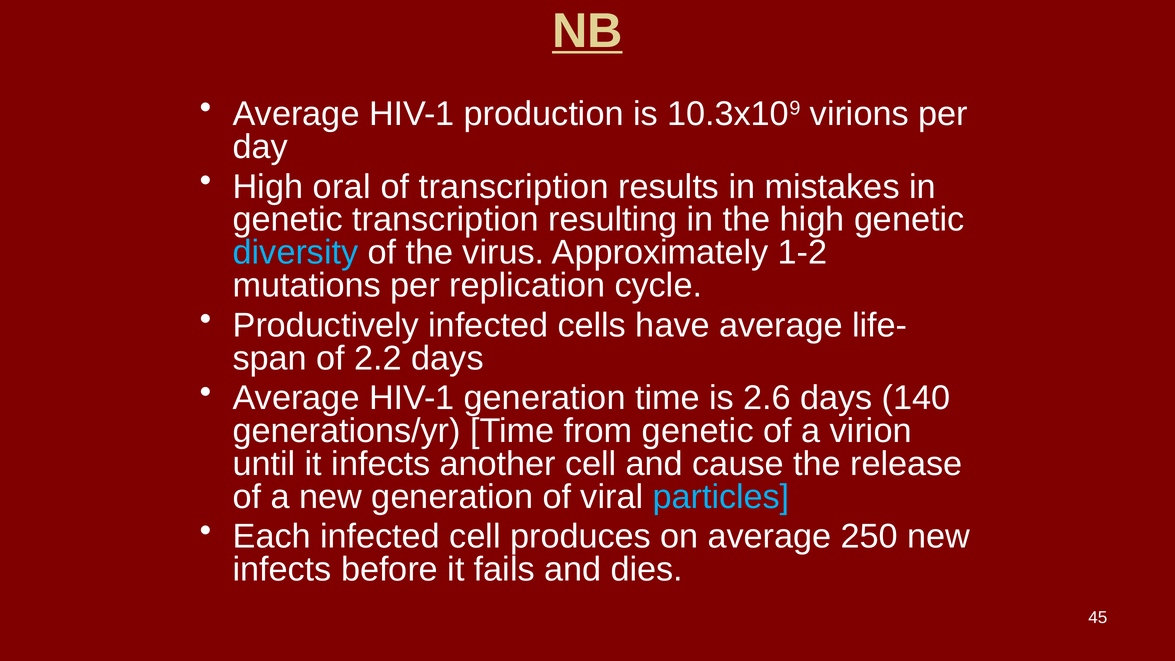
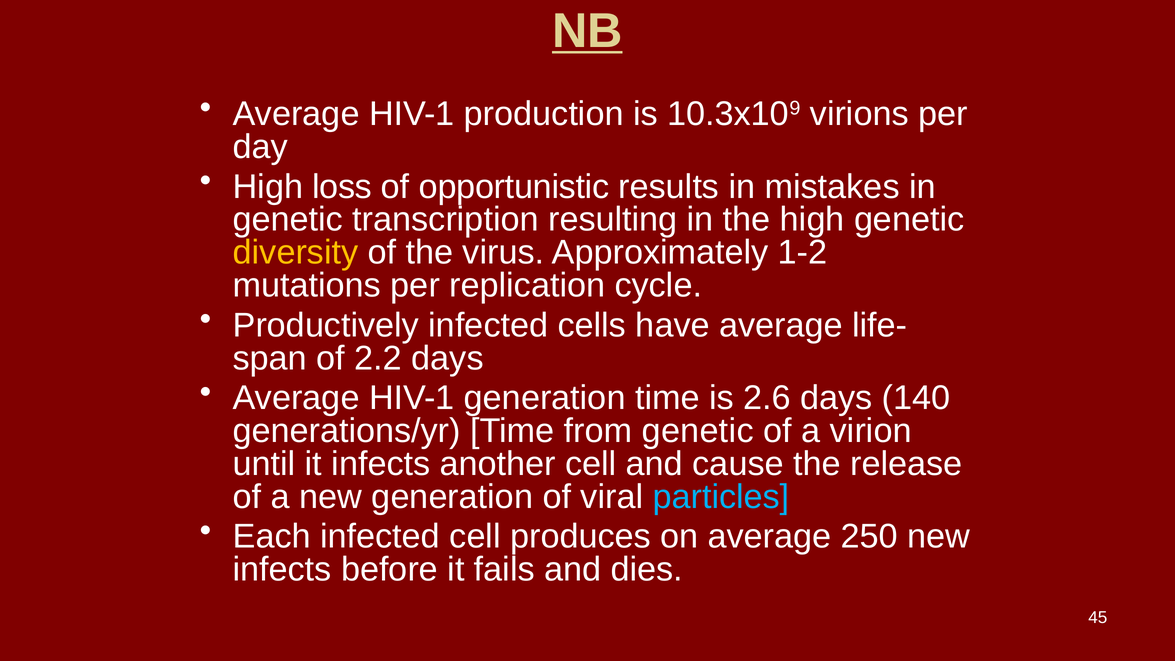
oral: oral -> loss
of transcription: transcription -> opportunistic
diversity colour: light blue -> yellow
